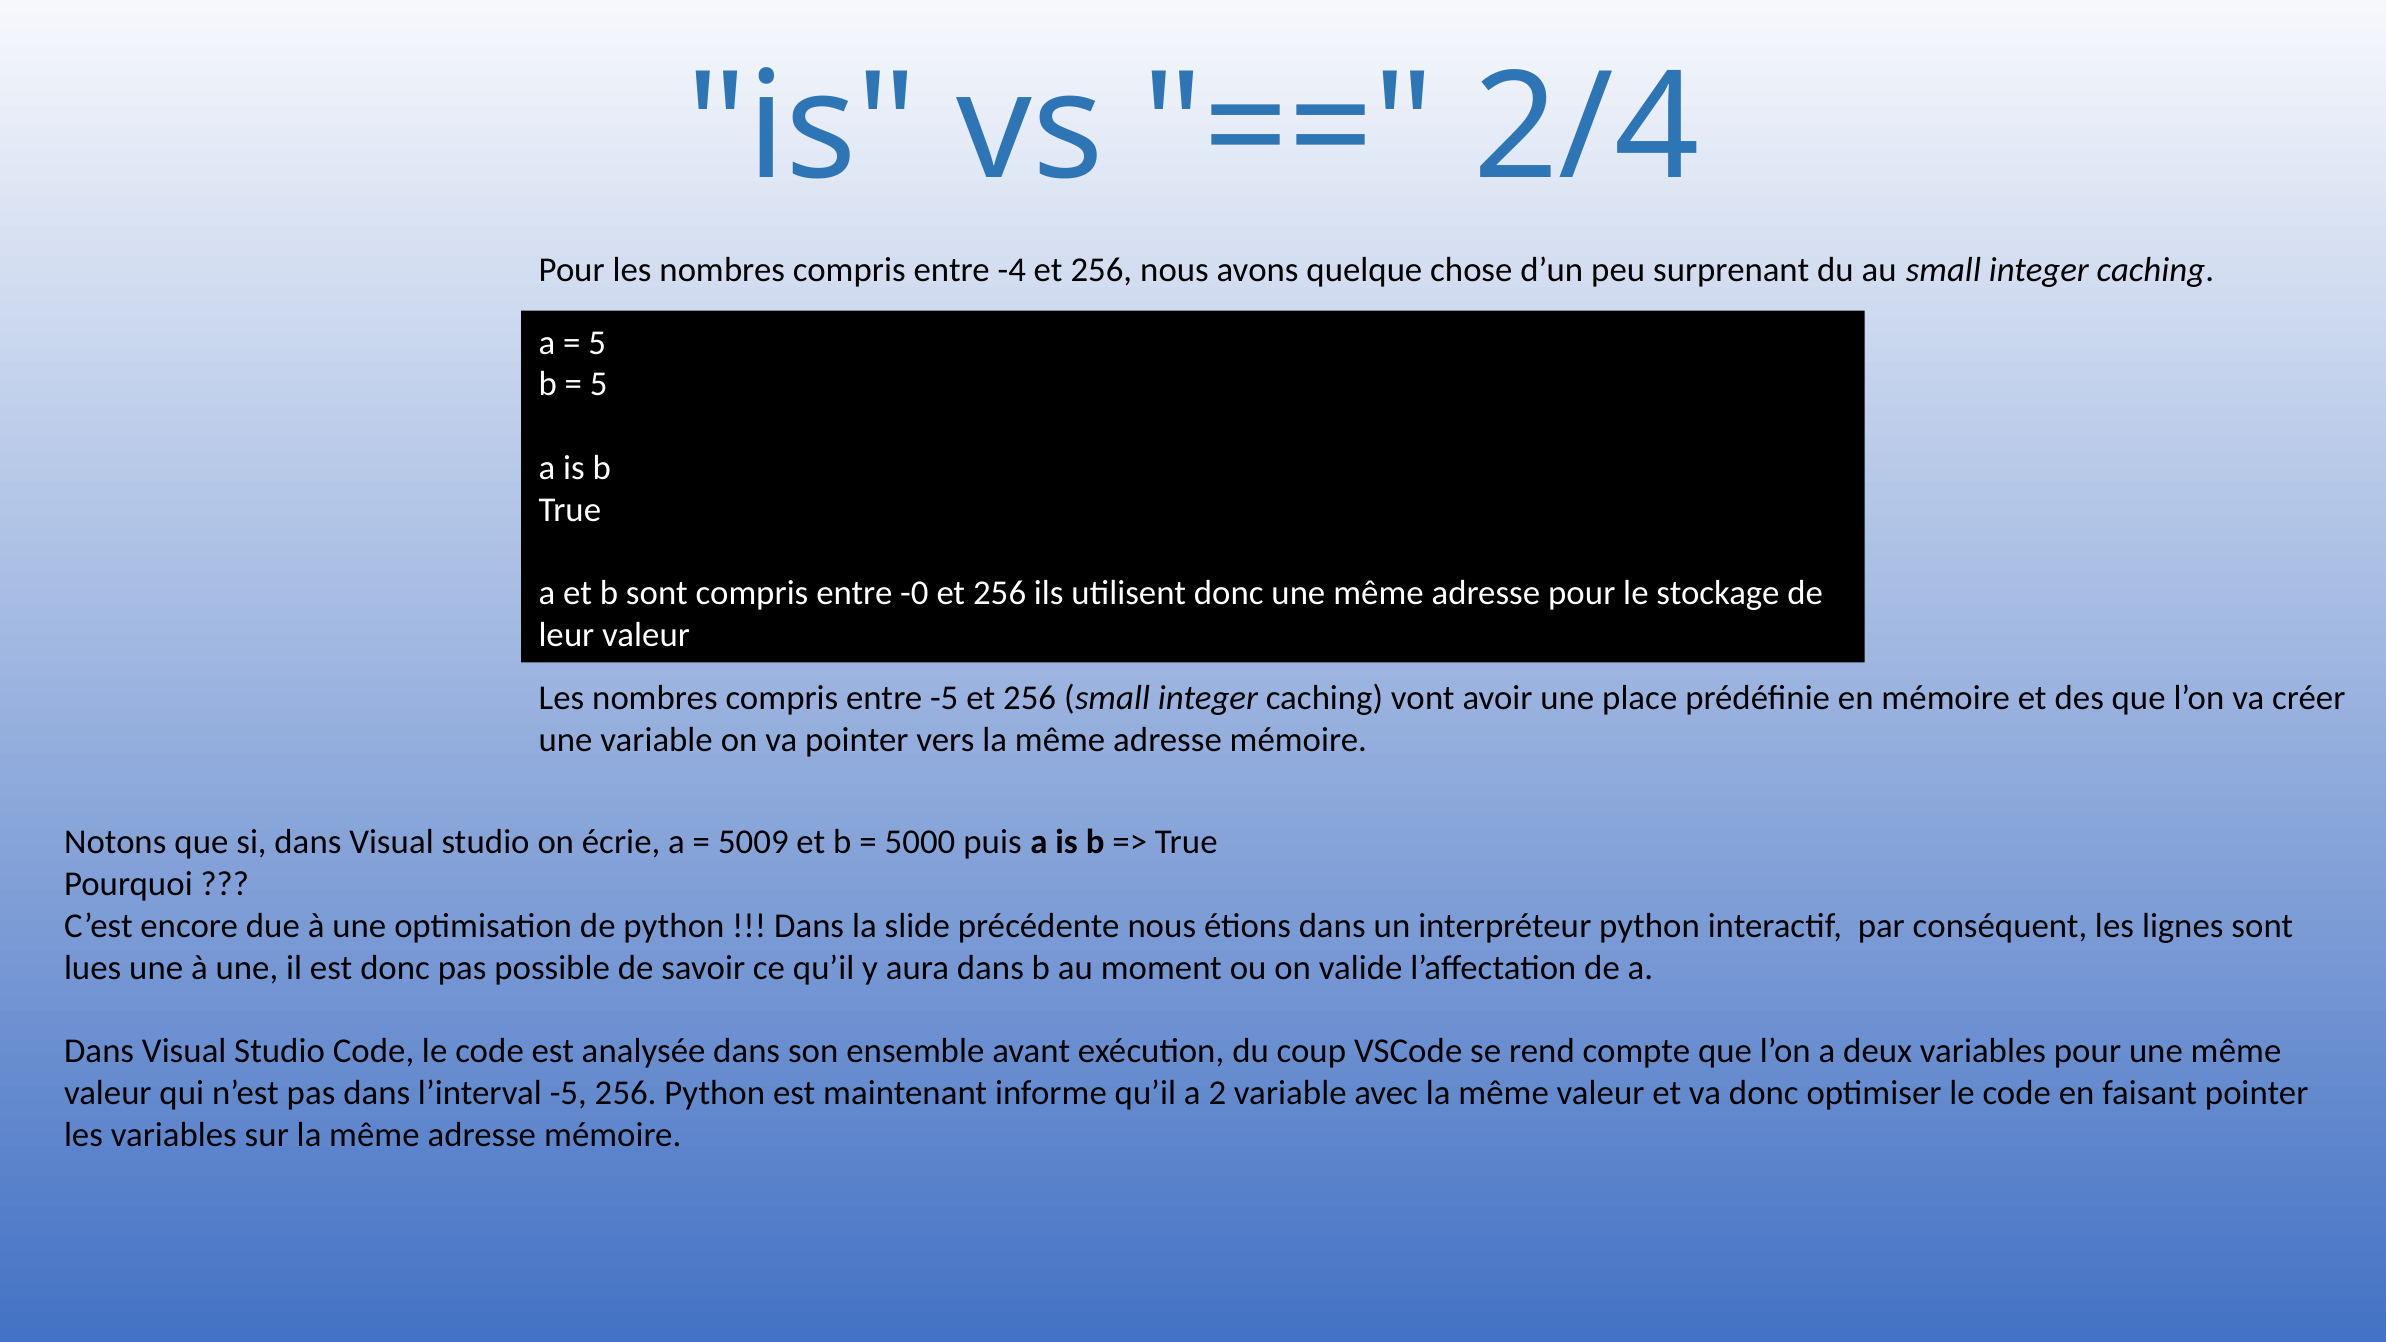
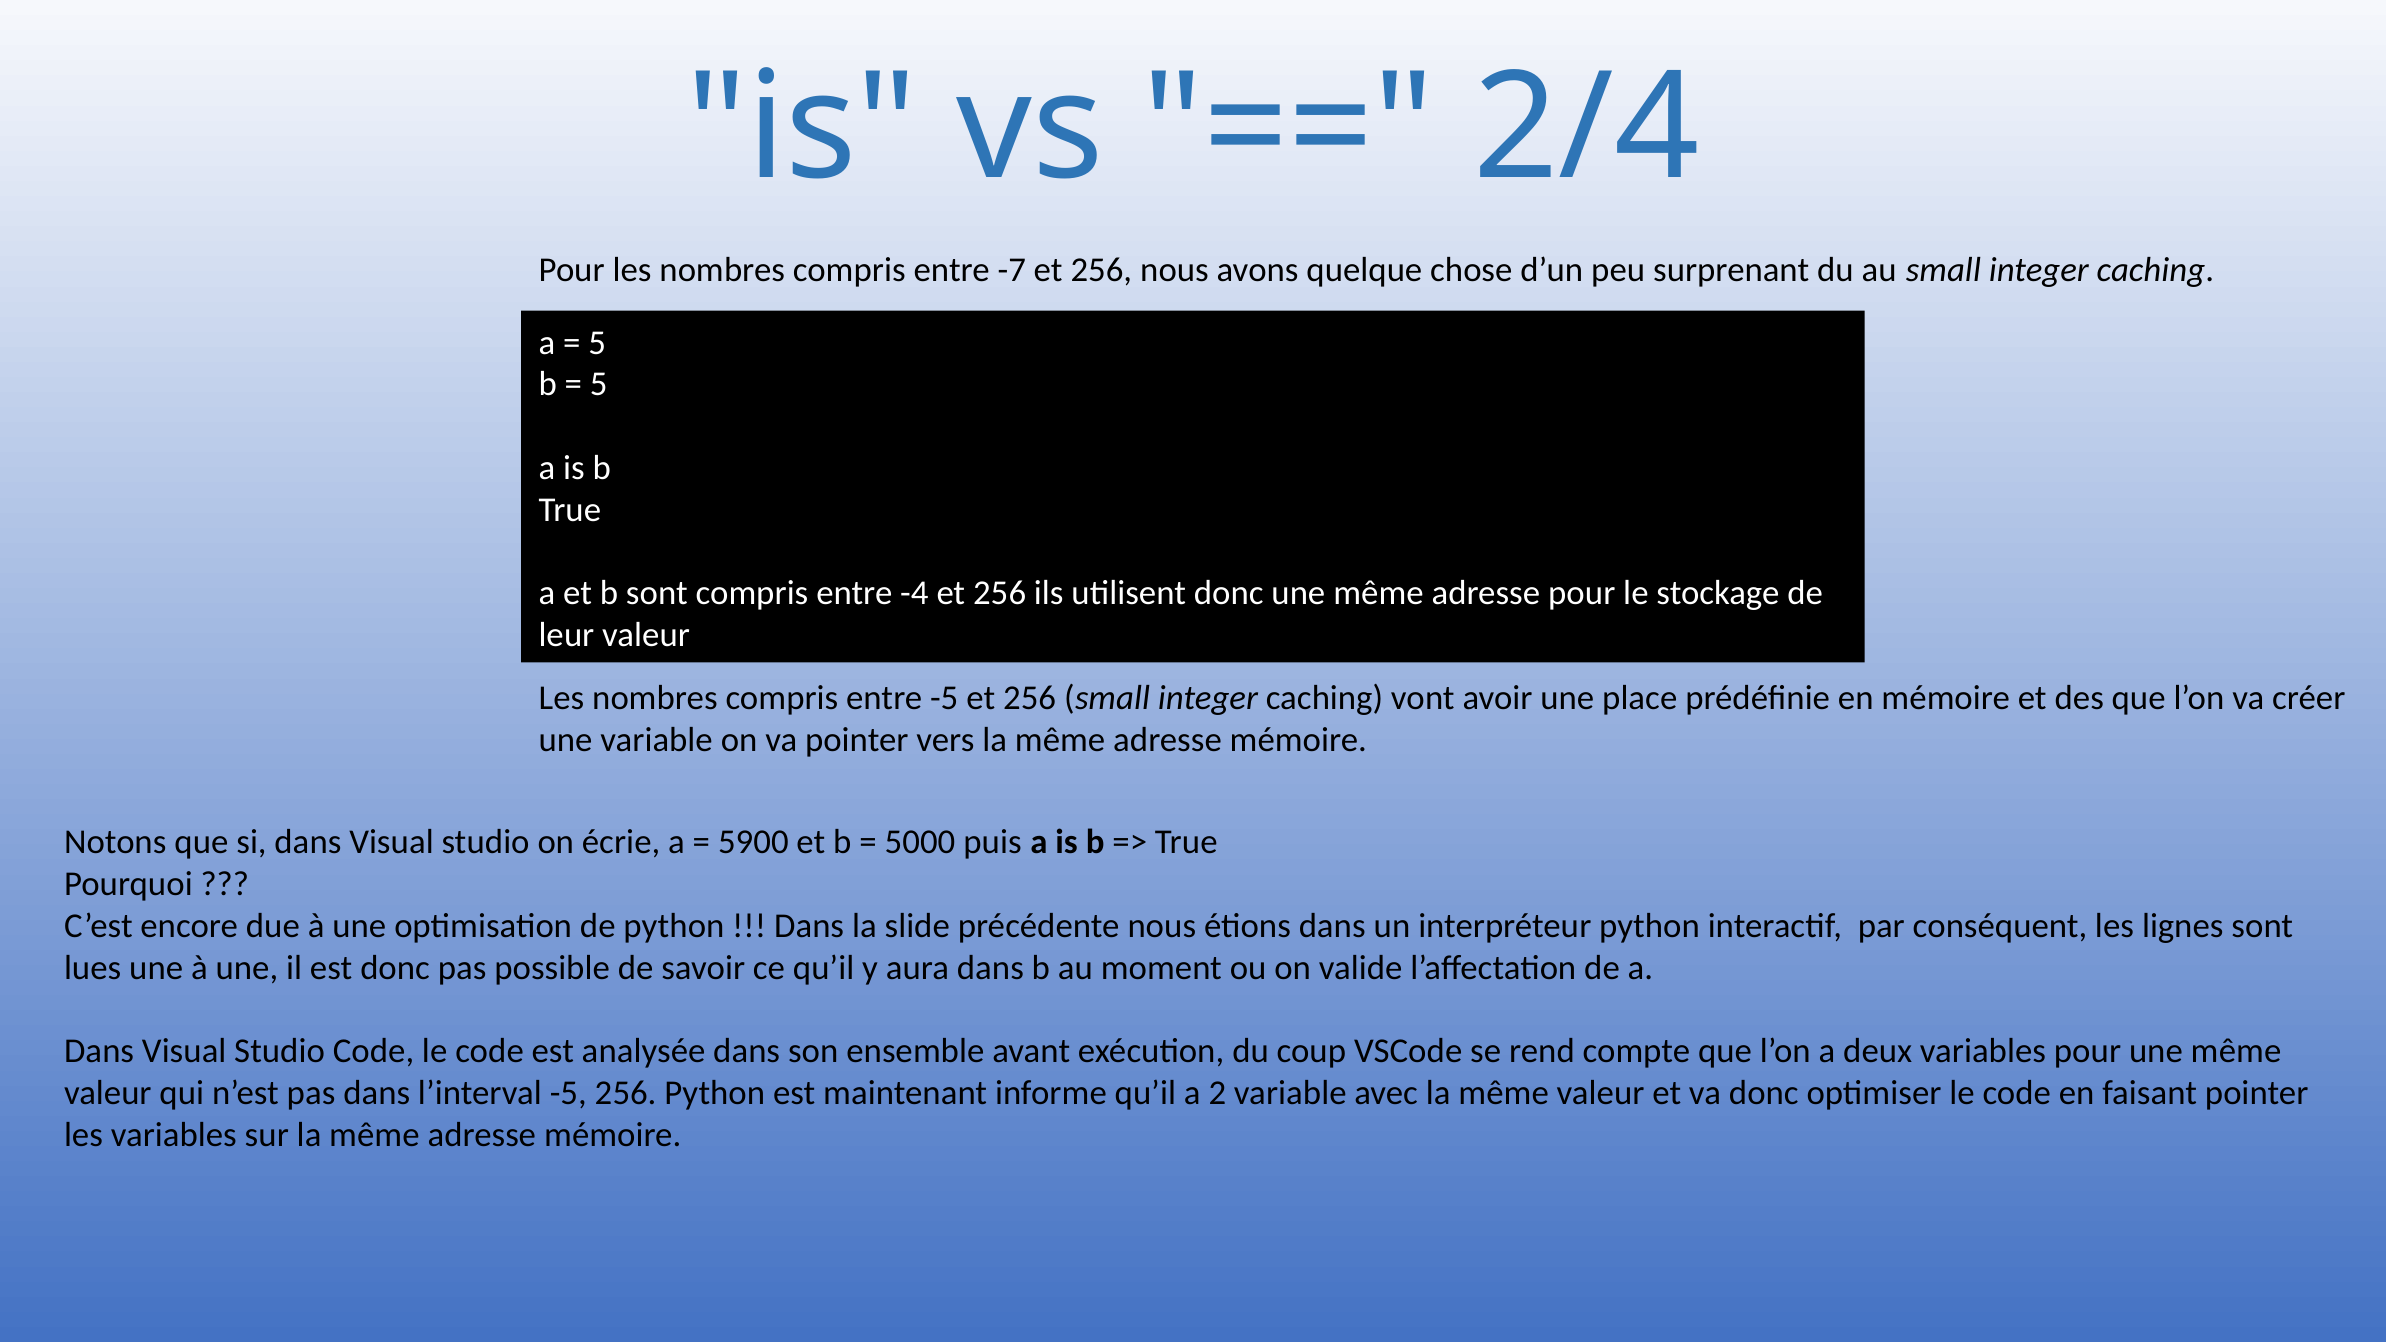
-4: -4 -> -7
-0: -0 -> -4
5009: 5009 -> 5900
